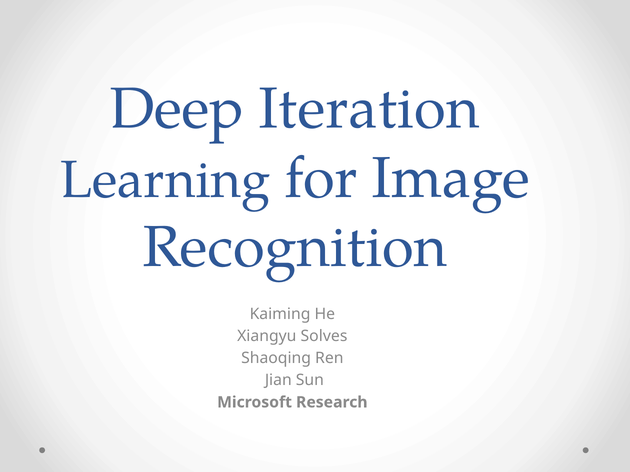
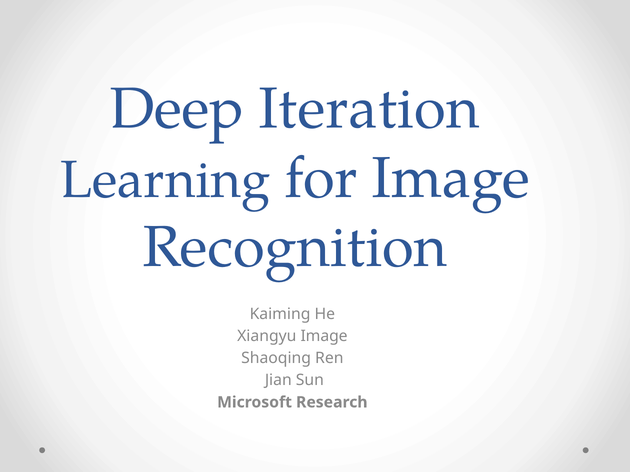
Xiangyu Solves: Solves -> Image
